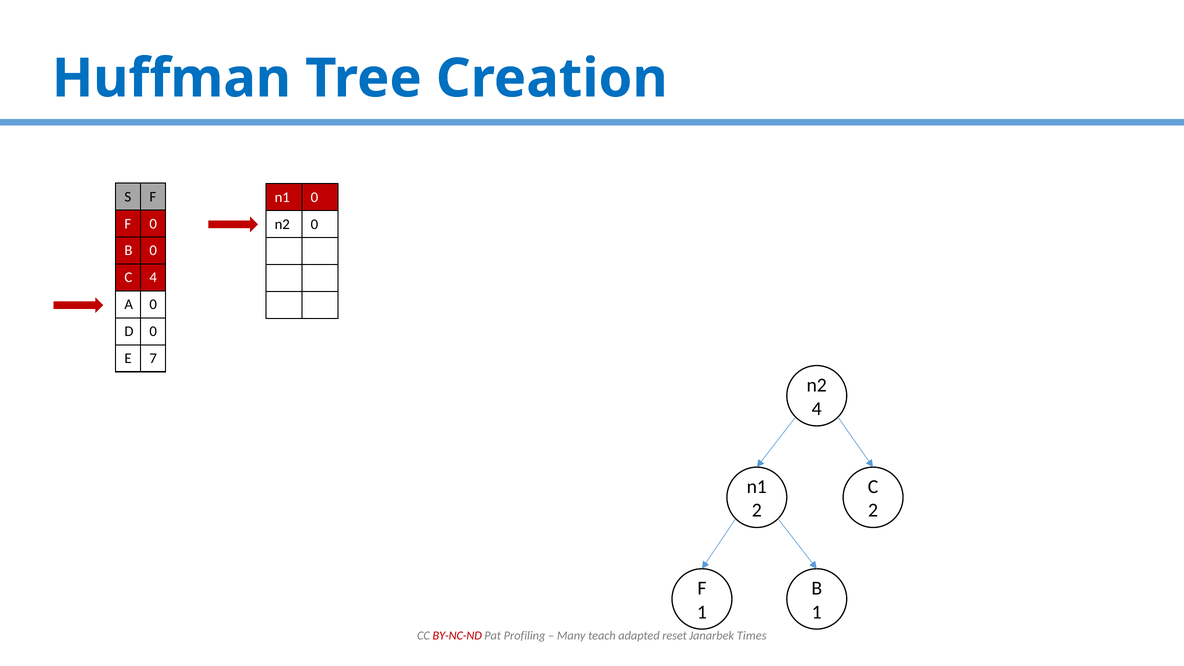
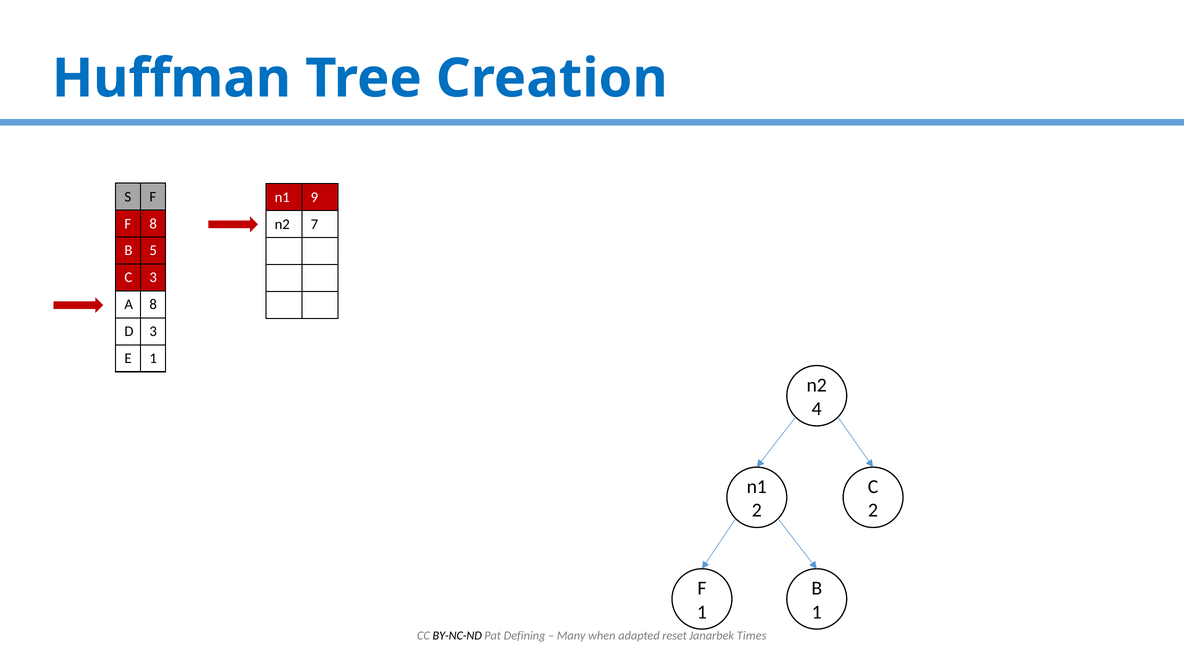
n1 0: 0 -> 9
F 0: 0 -> 8
n2 0: 0 -> 7
B 0: 0 -> 5
C 4: 4 -> 3
A 0: 0 -> 8
D 0: 0 -> 3
E 7: 7 -> 1
BY-NC-ND colour: red -> black
Profiling: Profiling -> Defining
teach: teach -> when
